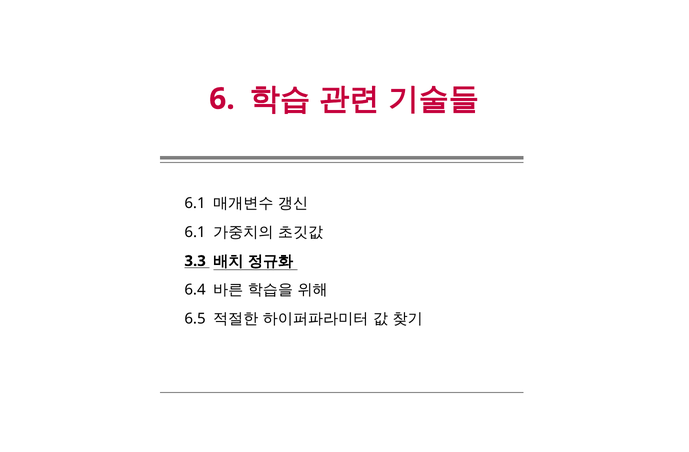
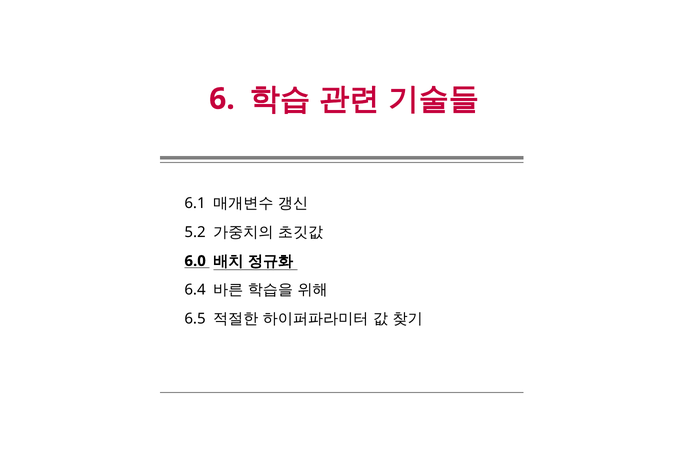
6.1 at (195, 233): 6.1 -> 5.2
3.3: 3.3 -> 6.0
